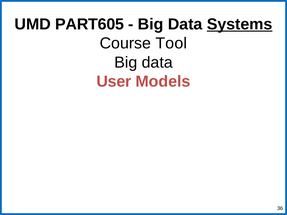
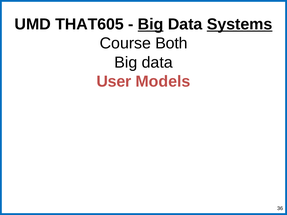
PART605: PART605 -> THAT605
Big at (151, 24) underline: none -> present
Tool: Tool -> Both
